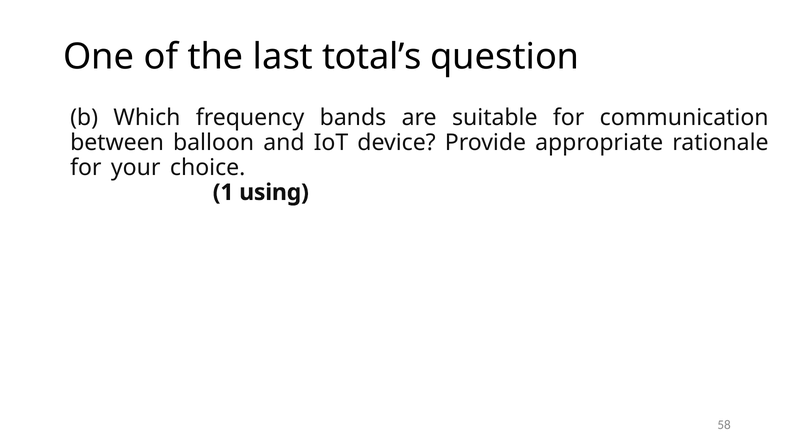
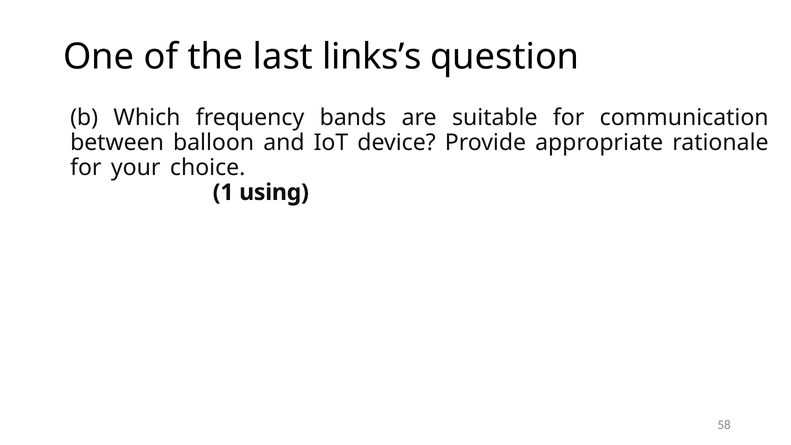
total’s: total’s -> links’s
